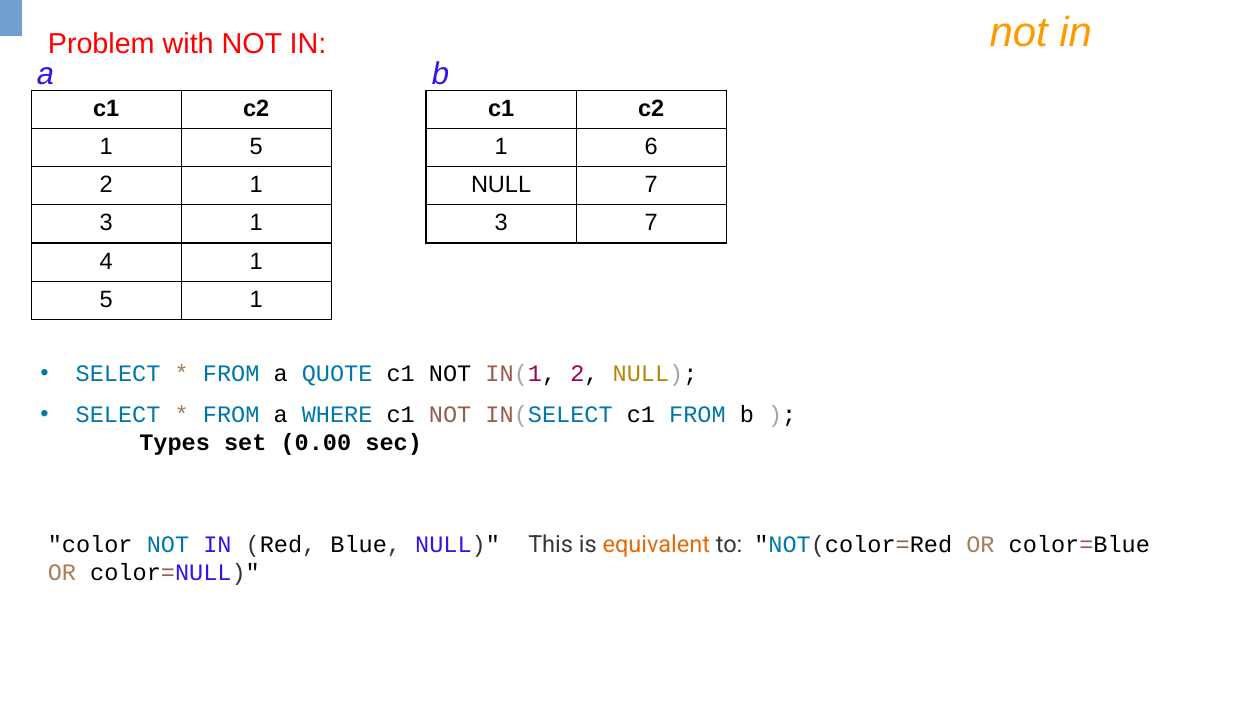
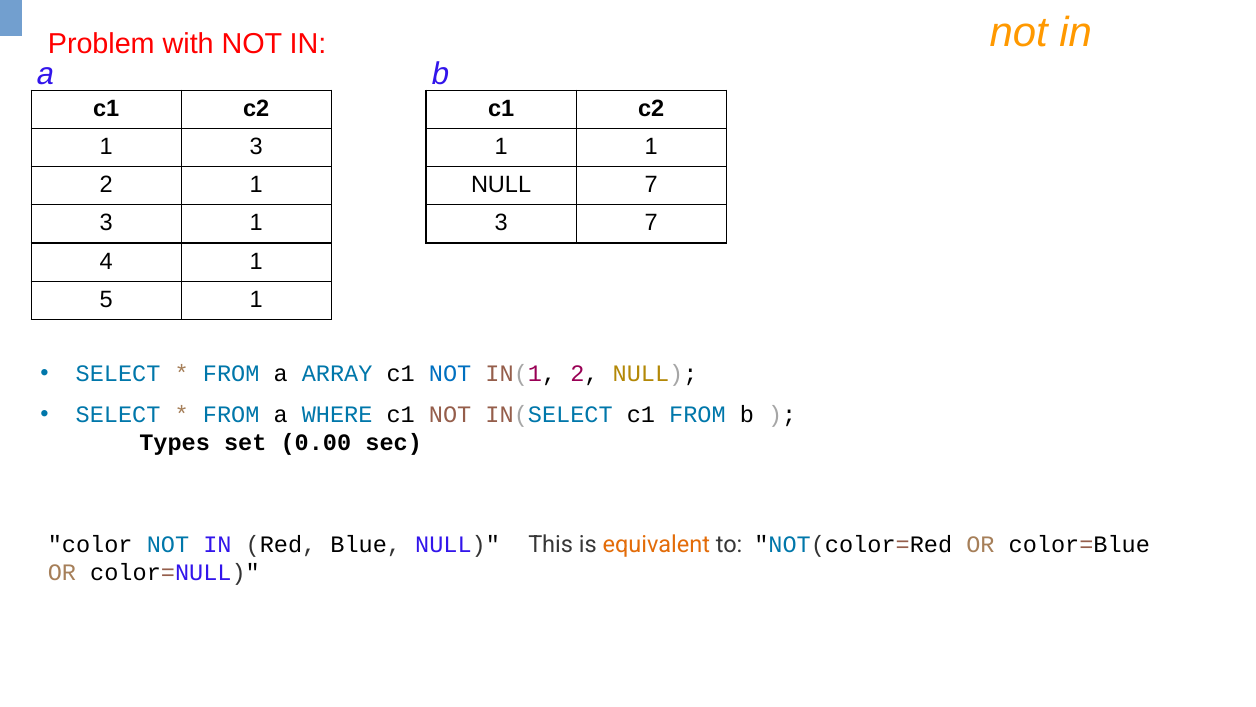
5 at (256, 147): 5 -> 3
1 6: 6 -> 1
QUOTE: QUOTE -> ARRAY
NOT at (450, 374) colour: black -> blue
